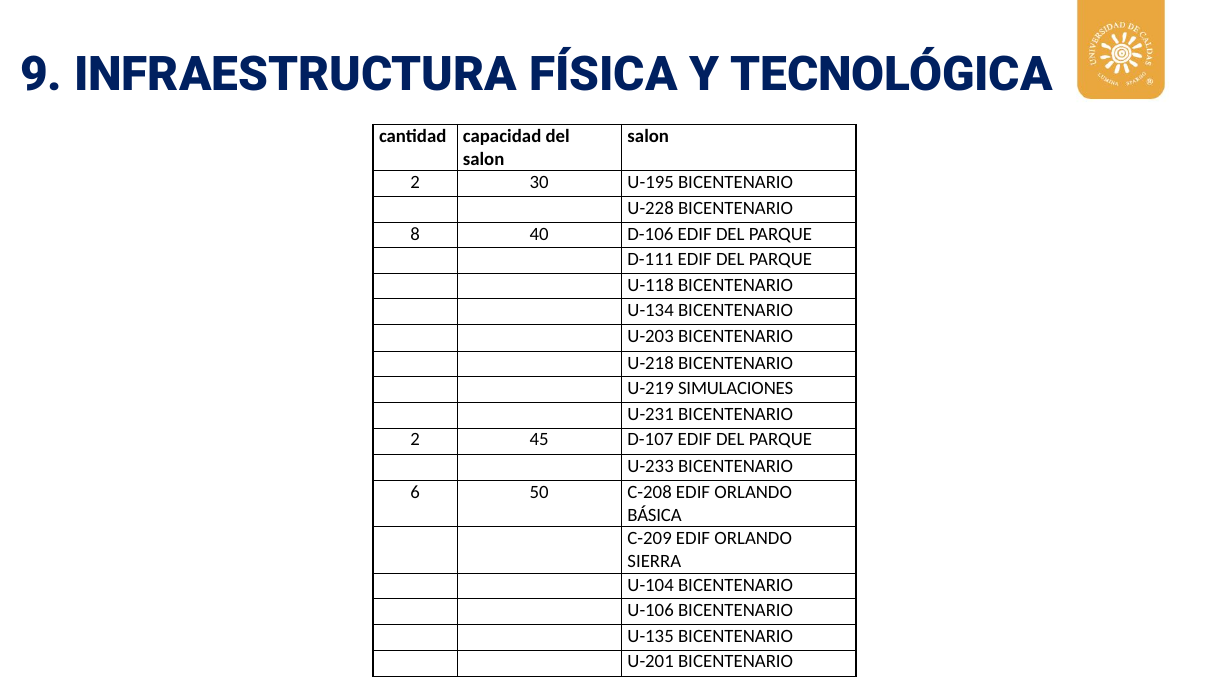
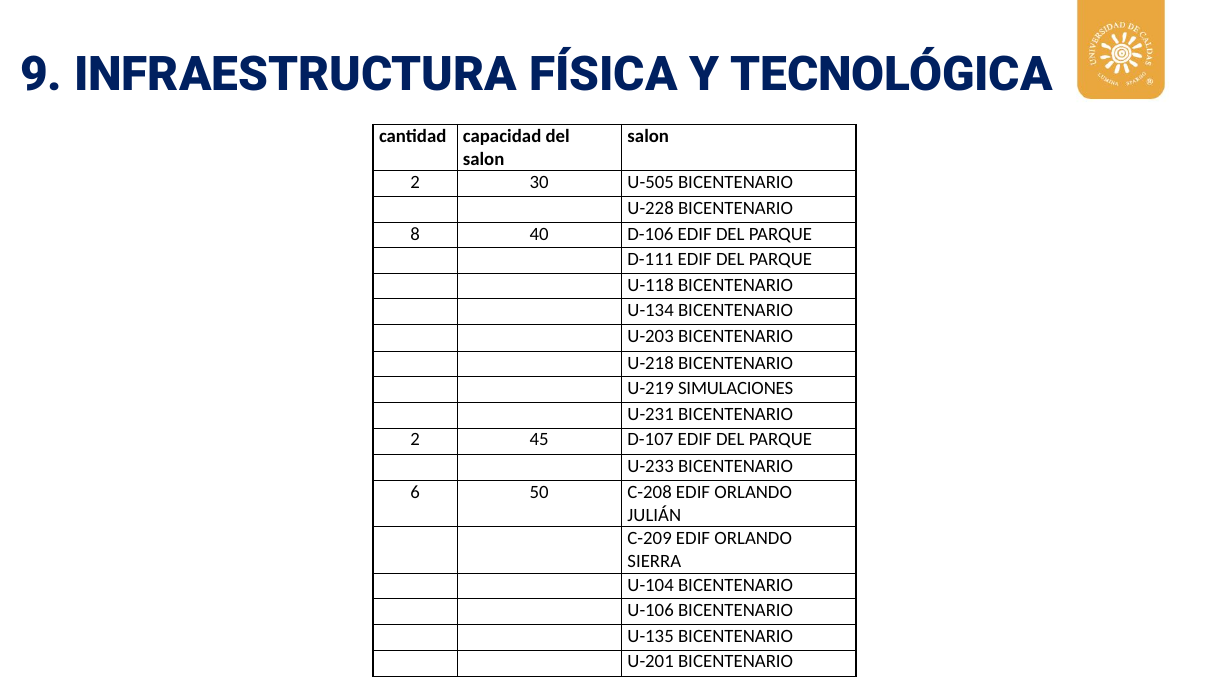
U-195: U-195 -> U-505
BÁSICA: BÁSICA -> JULIÁN
